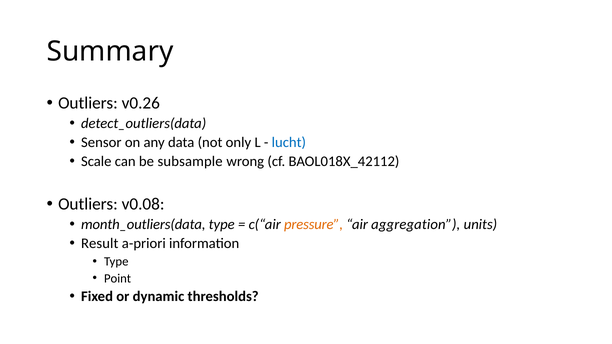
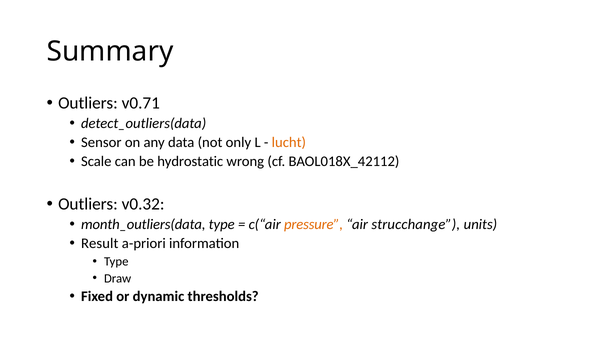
v0.26: v0.26 -> v0.71
lucht colour: blue -> orange
subsample: subsample -> hydrostatic
v0.08: v0.08 -> v0.32
aggregation: aggregation -> strucchange
Point: Point -> Draw
